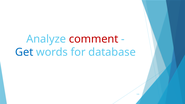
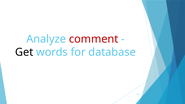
Get colour: blue -> black
